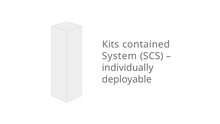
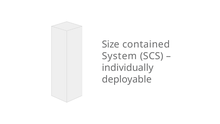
Kits: Kits -> Size
